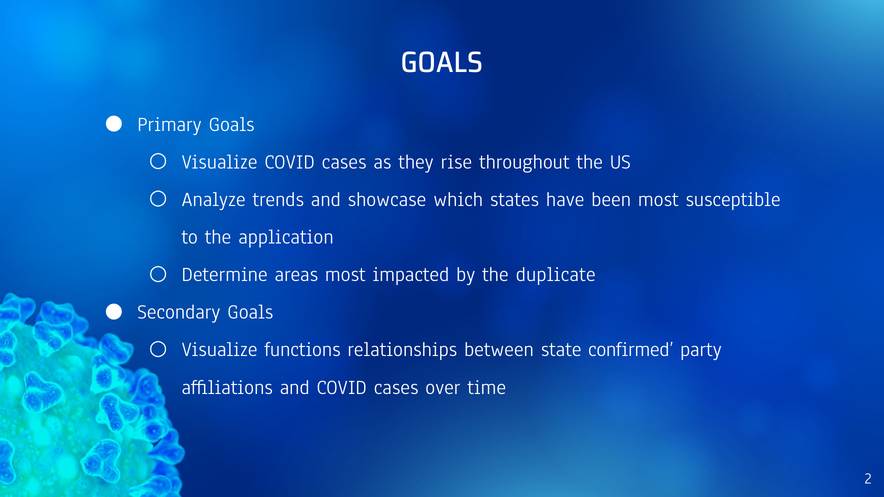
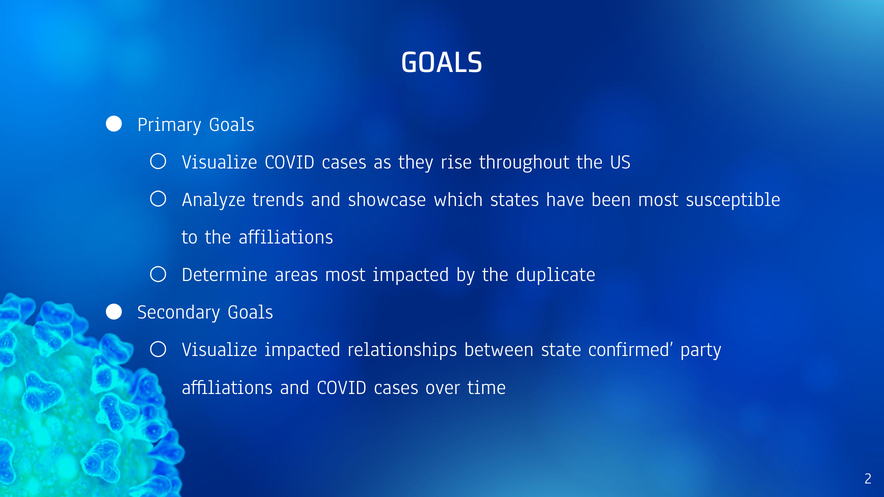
the application: application -> affiliations
Visualize functions: functions -> impacted
